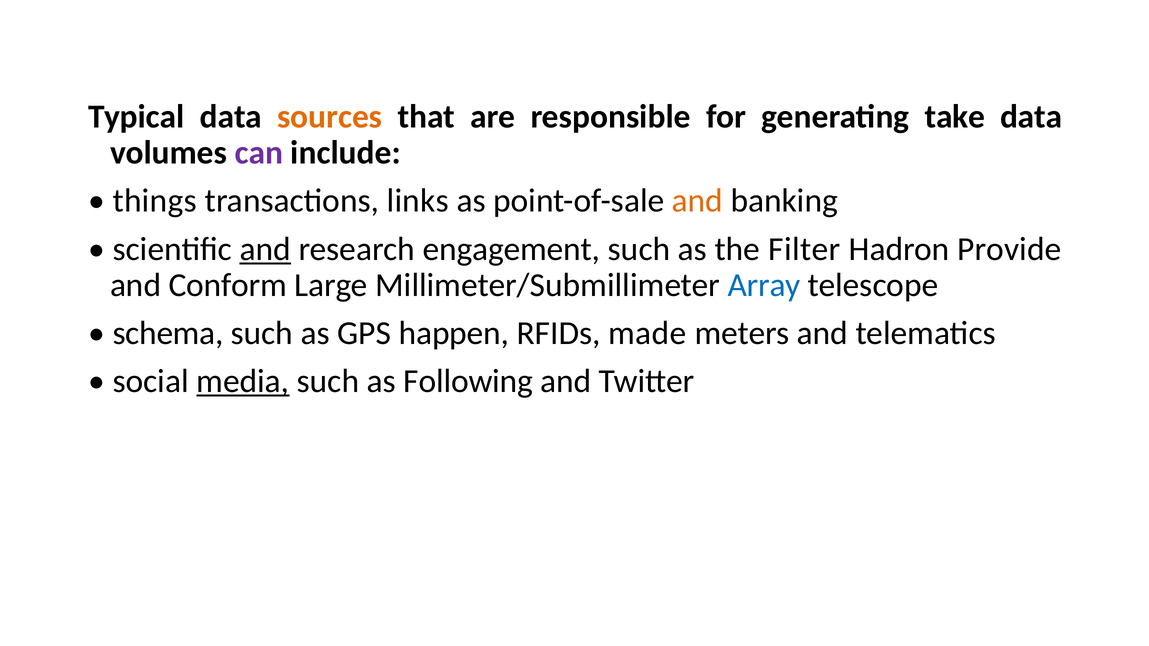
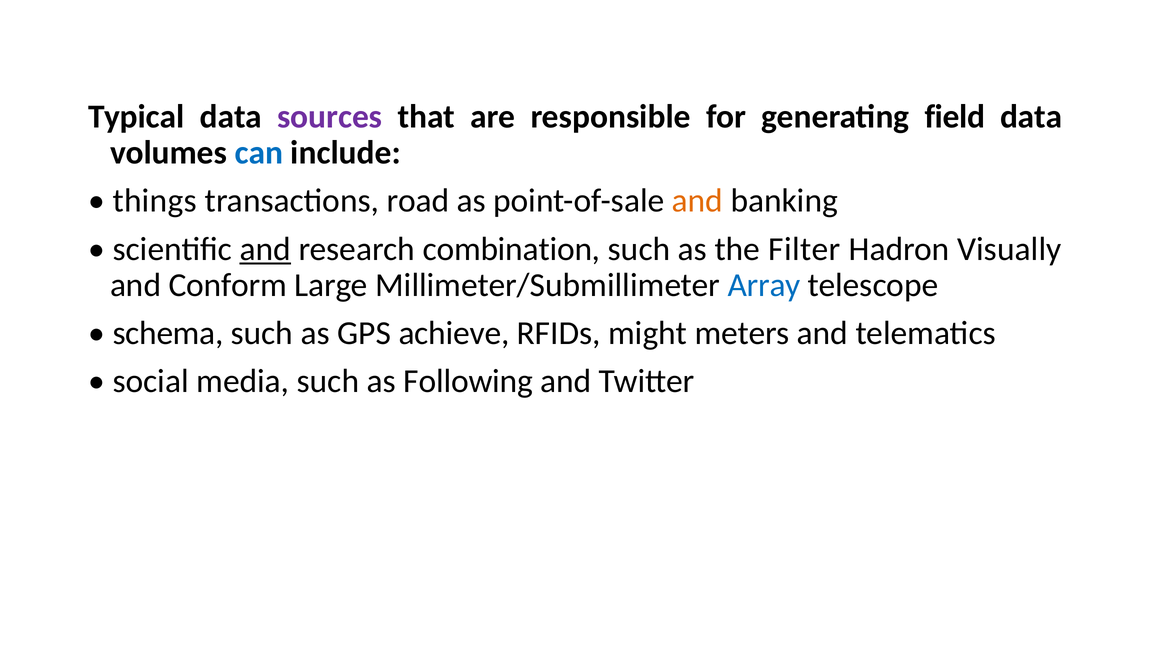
sources colour: orange -> purple
take: take -> field
can colour: purple -> blue
links: links -> road
engagement: engagement -> combination
Provide: Provide -> Visually
happen: happen -> achieve
made: made -> might
media underline: present -> none
